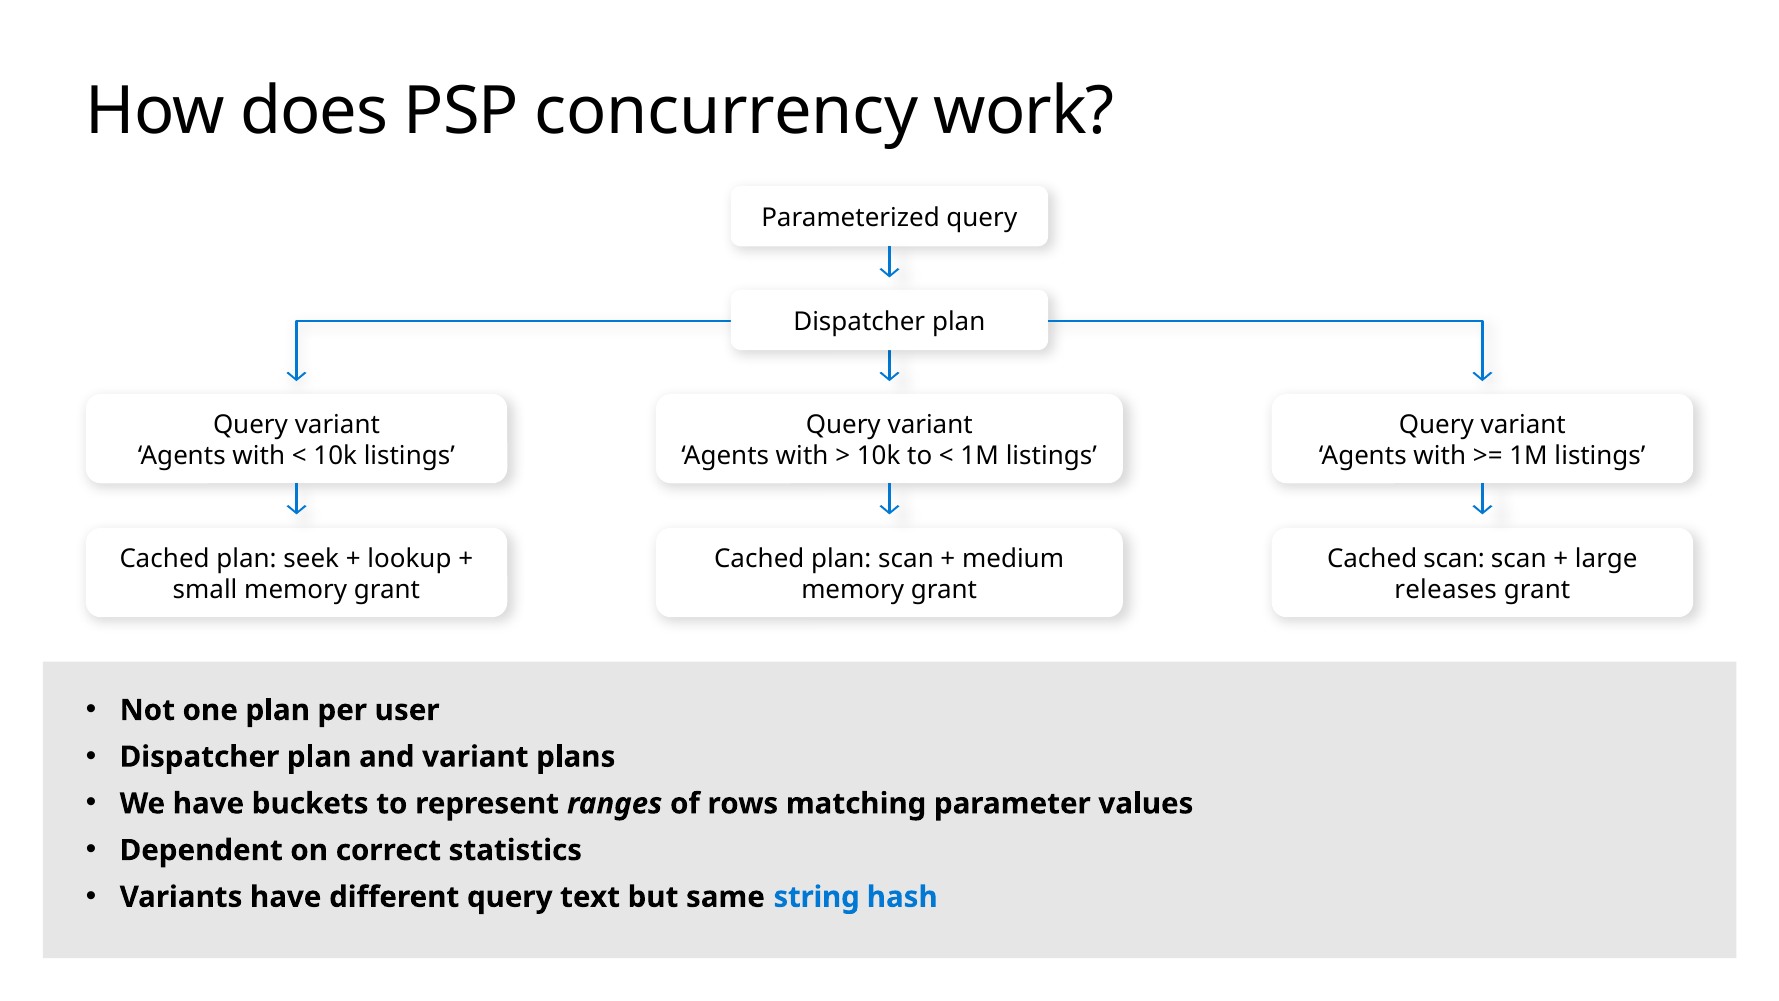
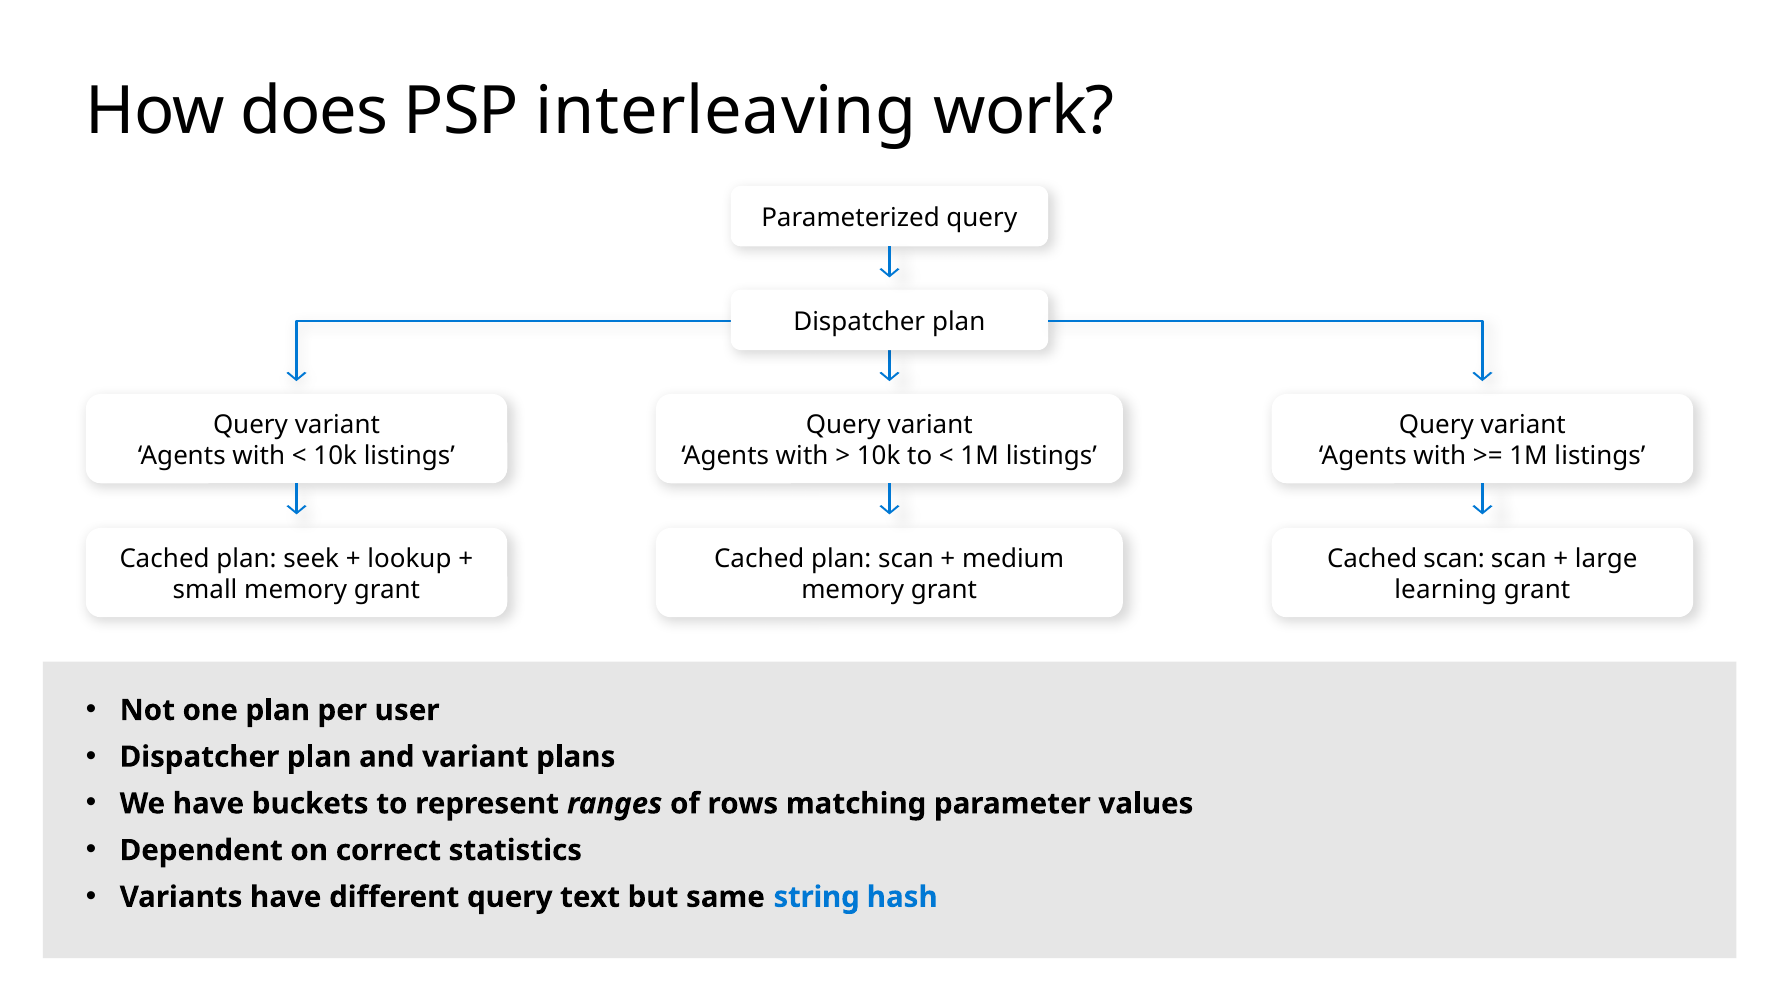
concurrency: concurrency -> interleaving
releases: releases -> learning
